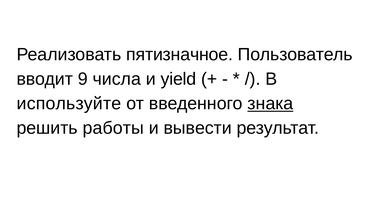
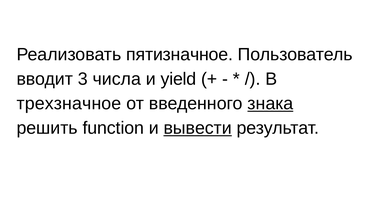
9: 9 -> 3
используйте: используйте -> трехзначное
работы: работы -> function
вывести underline: none -> present
